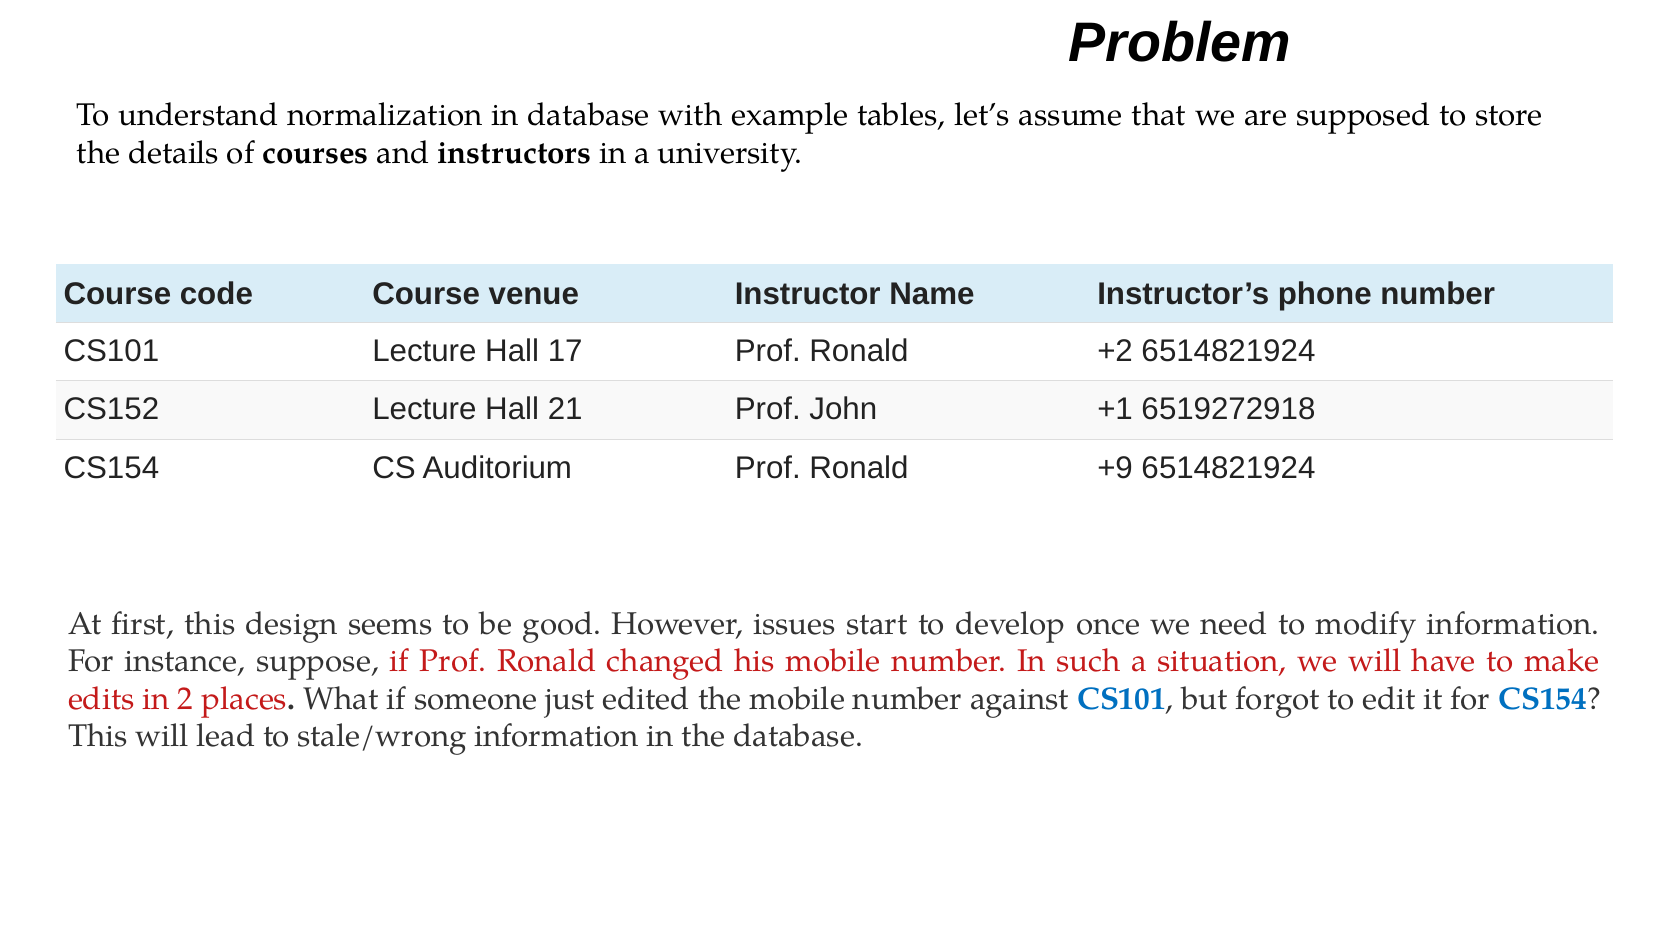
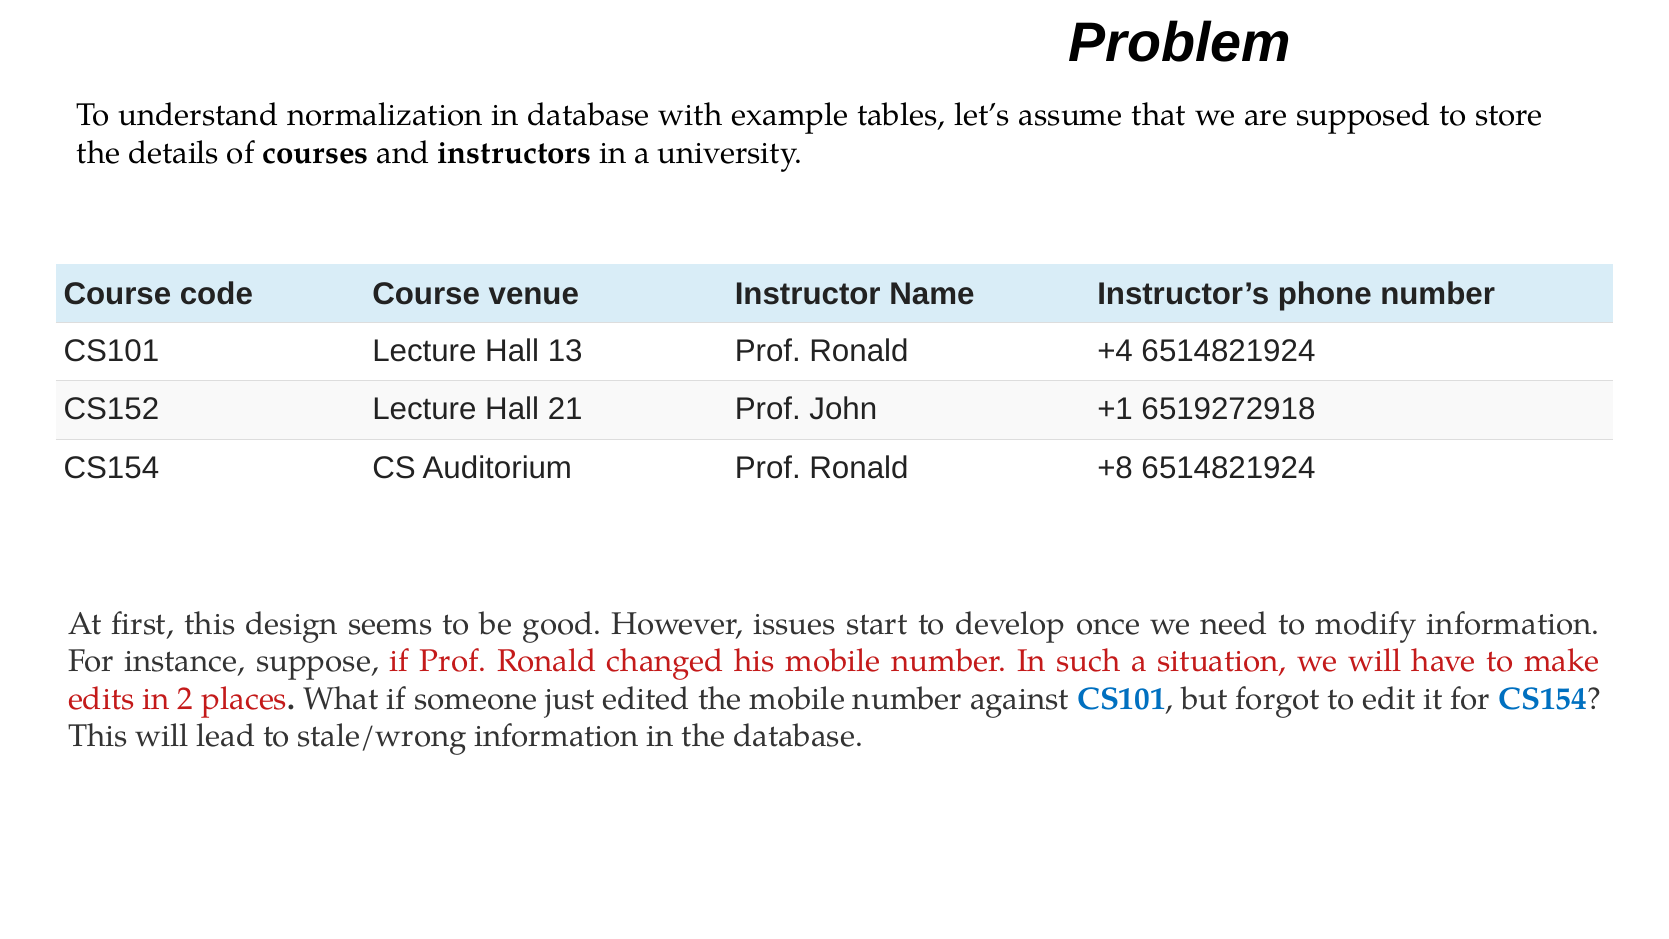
17: 17 -> 13
+2: +2 -> +4
+9: +9 -> +8
